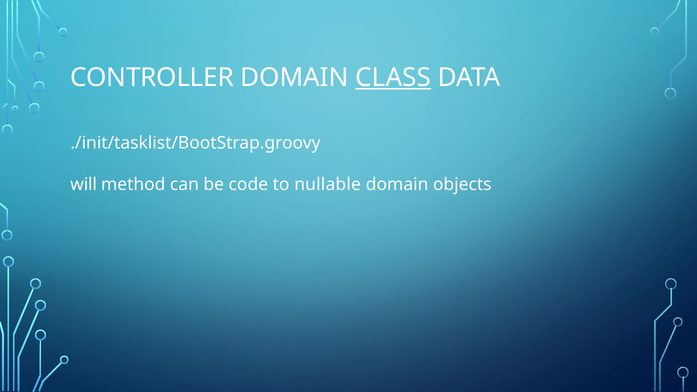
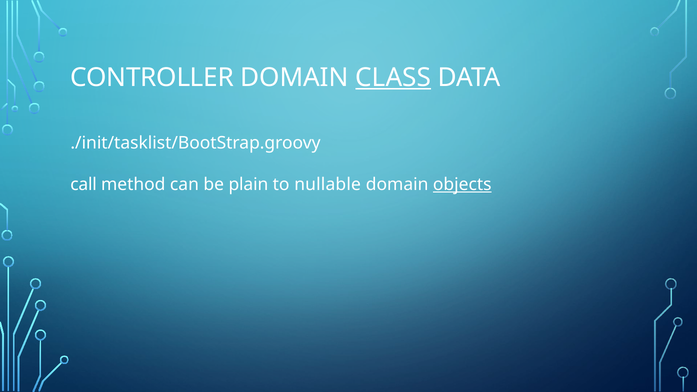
will: will -> call
code: code -> plain
objects underline: none -> present
